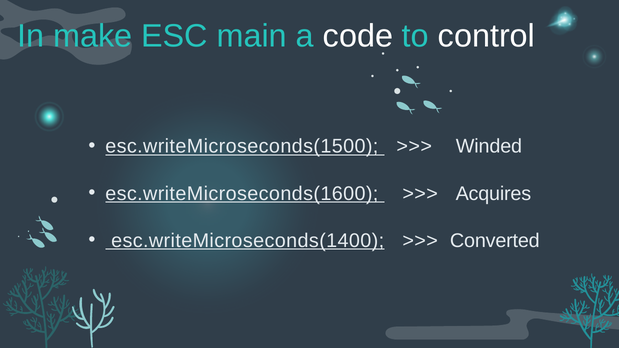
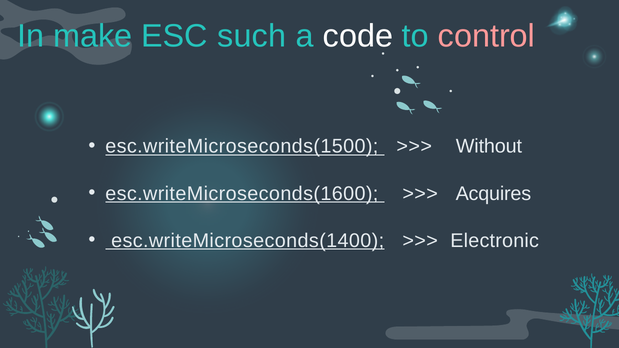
main: main -> such
control colour: white -> pink
Winded: Winded -> Without
Converted: Converted -> Electronic
